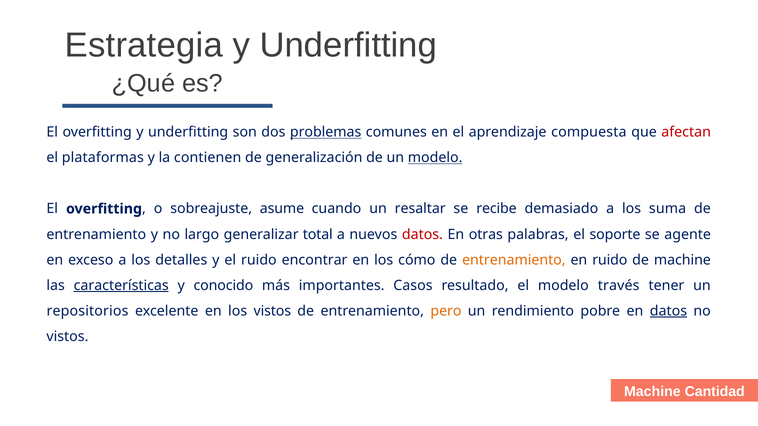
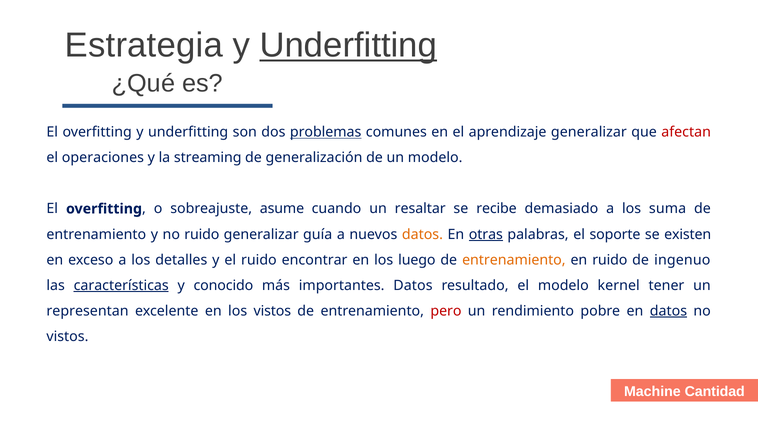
Underfitting at (348, 45) underline: none -> present
aprendizaje compuesta: compuesta -> generalizar
plataformas: plataformas -> operaciones
contienen: contienen -> streaming
modelo at (435, 158) underline: present -> none
no largo: largo -> ruido
total: total -> guía
datos at (422, 235) colour: red -> orange
otras underline: none -> present
agente: agente -> existen
cómo: cómo -> luego
de machine: machine -> ingenuo
importantes Casos: Casos -> Datos
través: través -> kernel
repositorios: repositorios -> representan
pero colour: orange -> red
